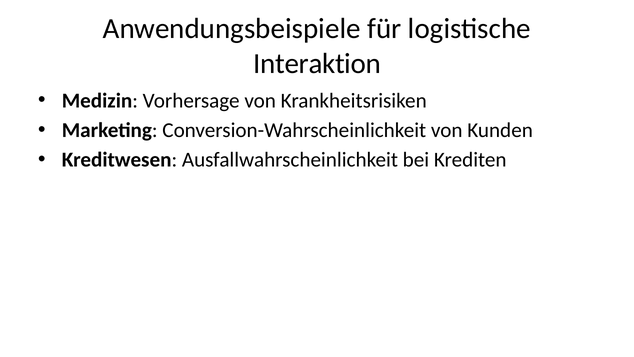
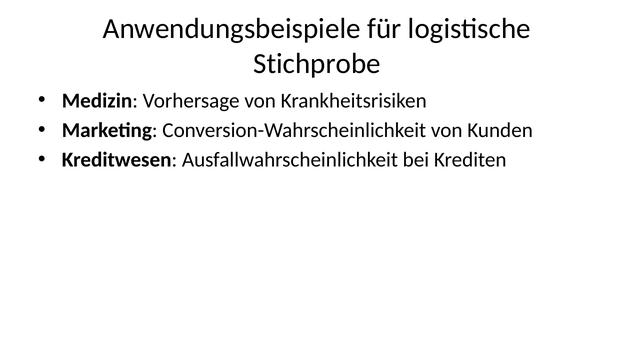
Interaktion: Interaktion -> Stichprobe
